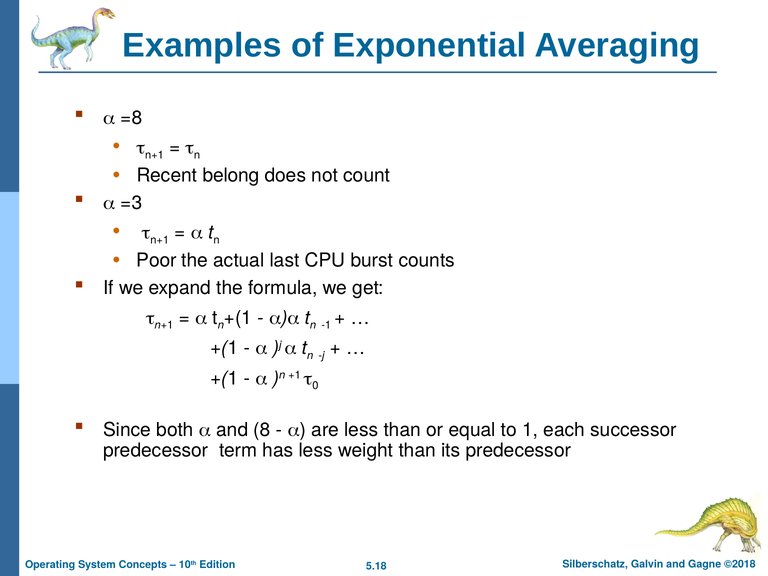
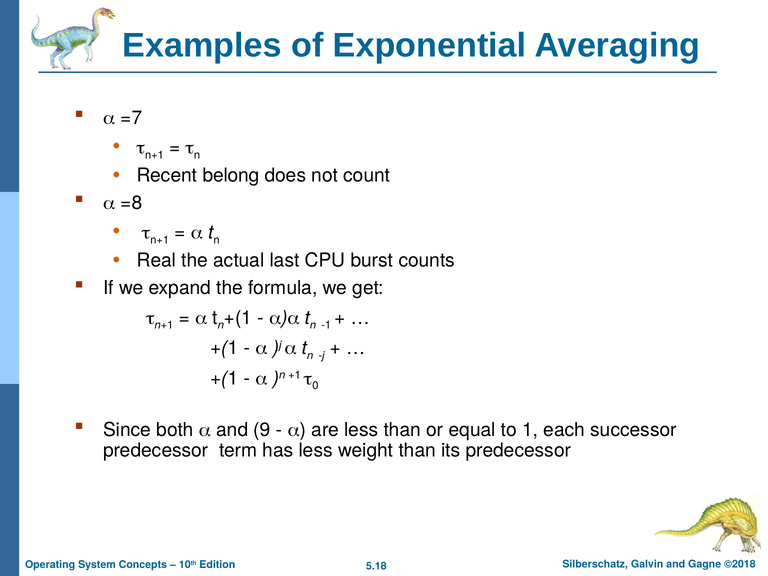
=8: =8 -> =7
=3: =3 -> =8
Poor: Poor -> Real
8: 8 -> 9
